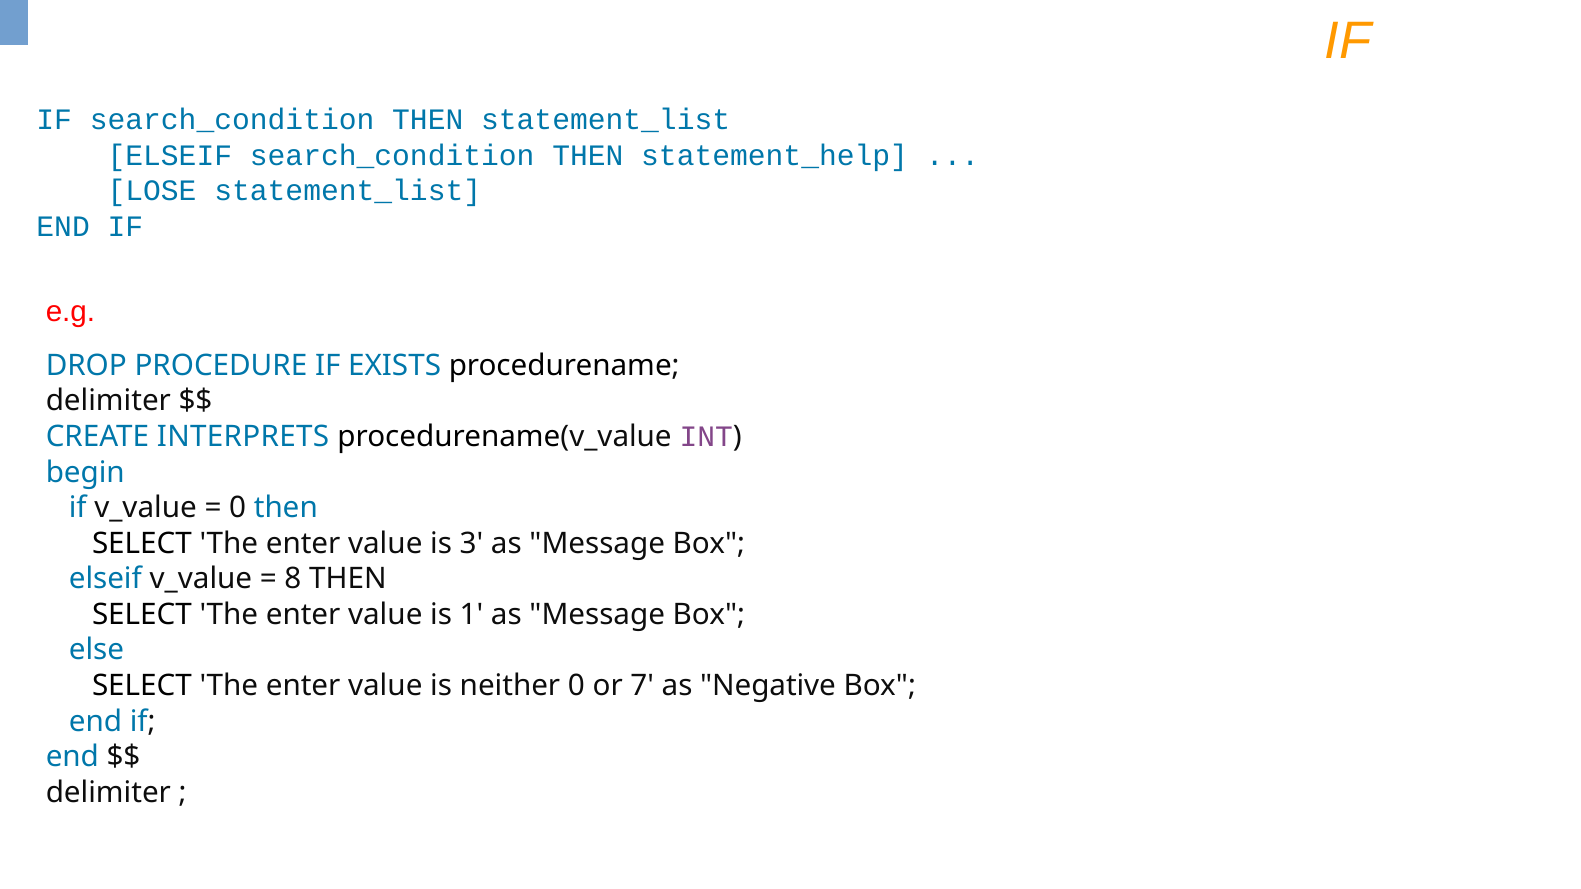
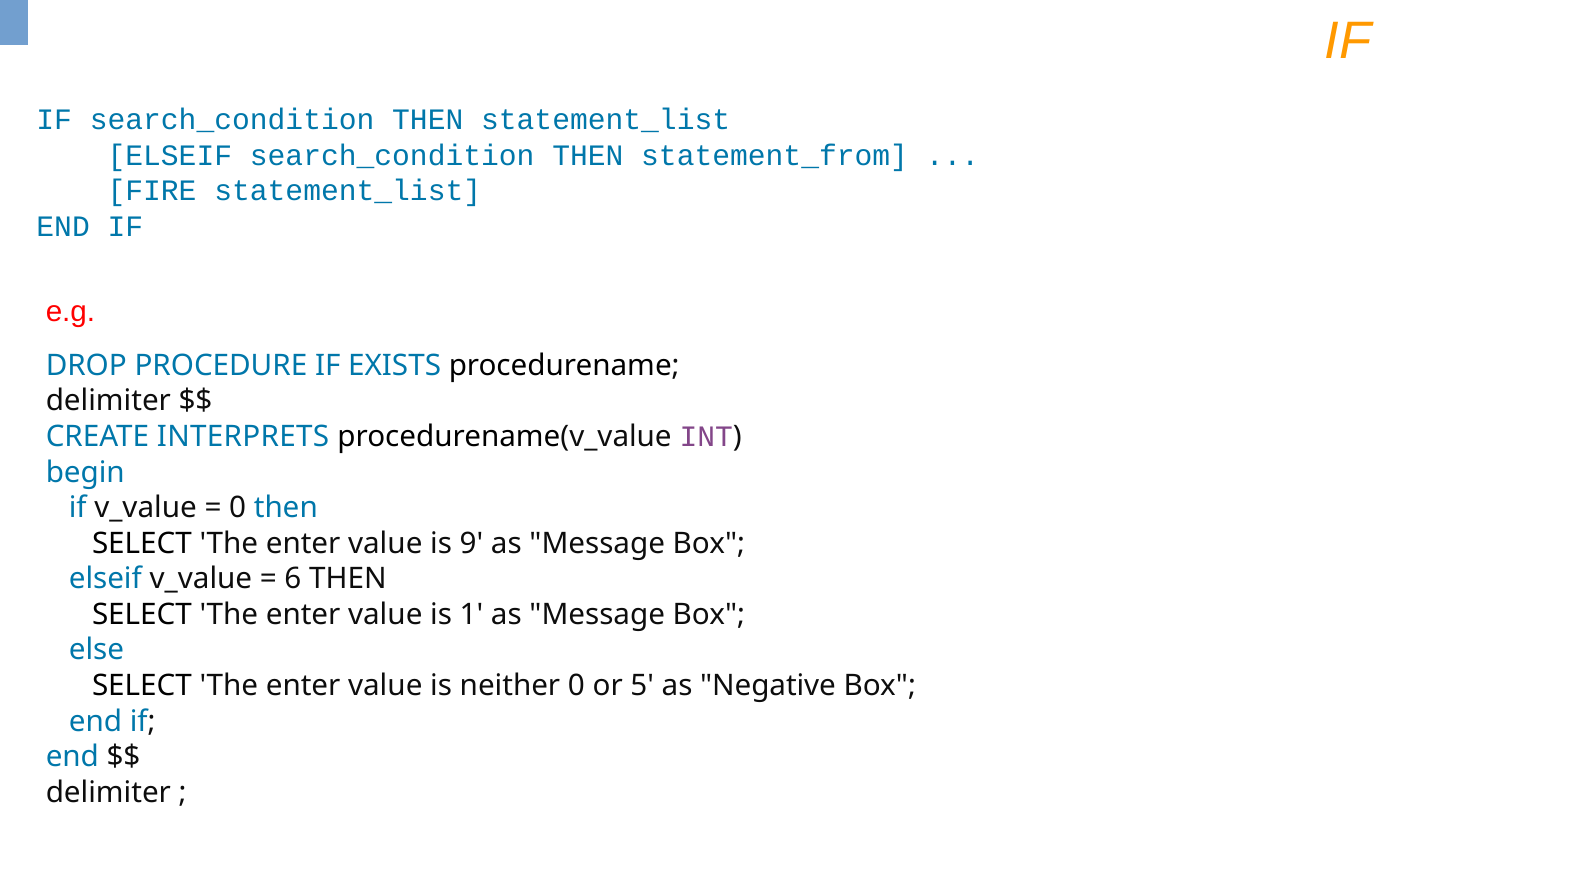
statement_help: statement_help -> statement_from
LOSE: LOSE -> FIRE
3: 3 -> 9
8: 8 -> 6
7: 7 -> 5
